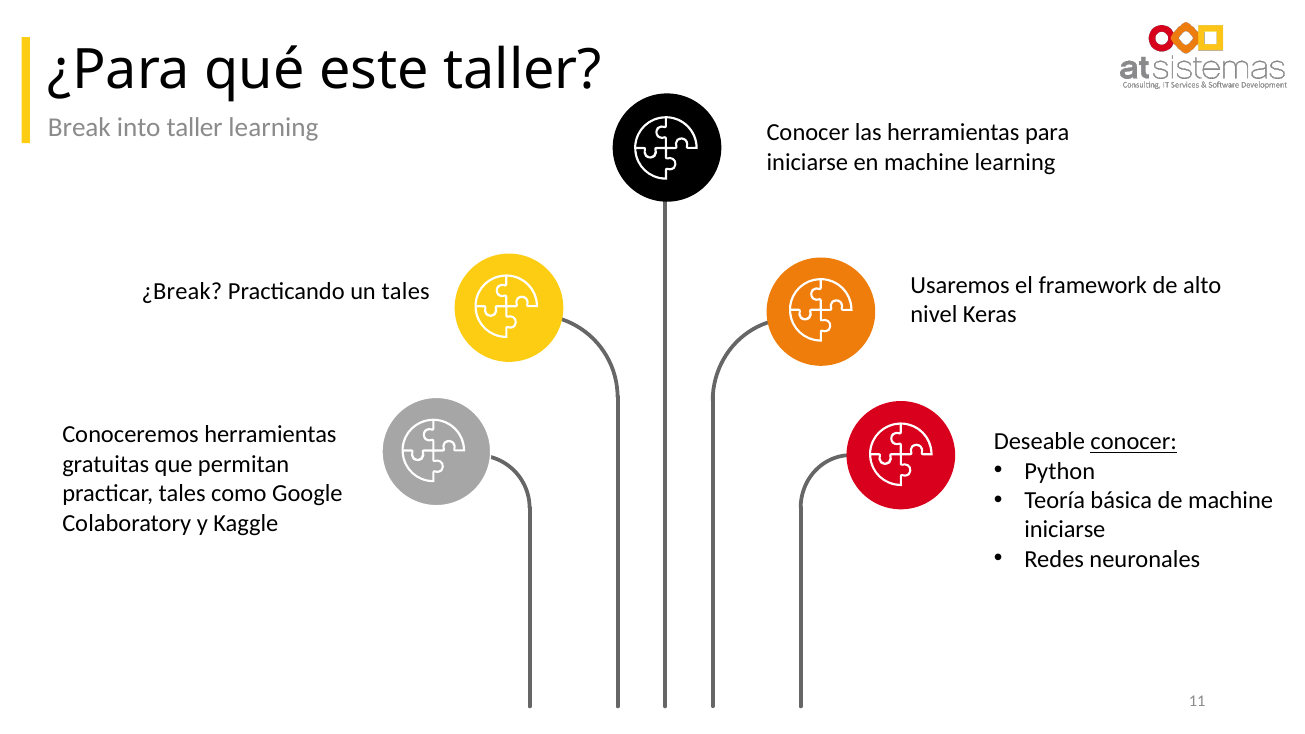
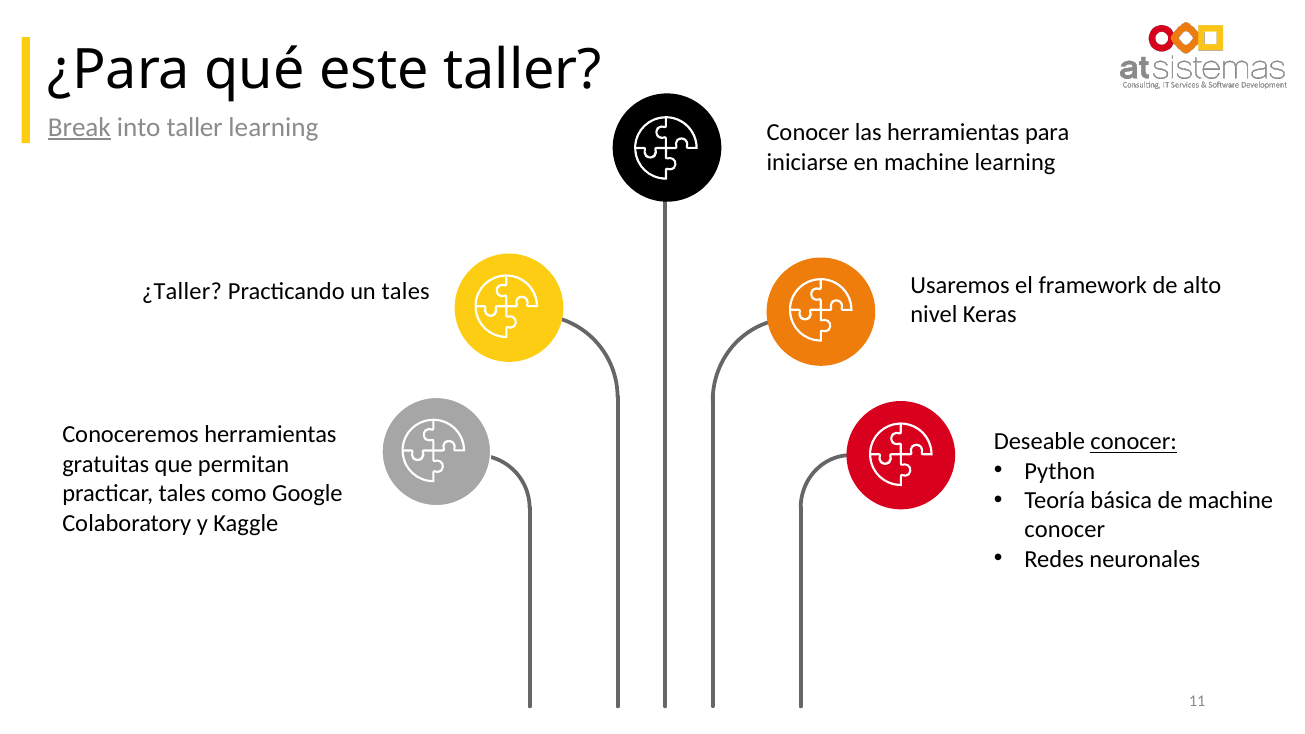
Break underline: none -> present
¿Break: ¿Break -> ¿Taller
iniciarse at (1065, 530): iniciarse -> conocer
